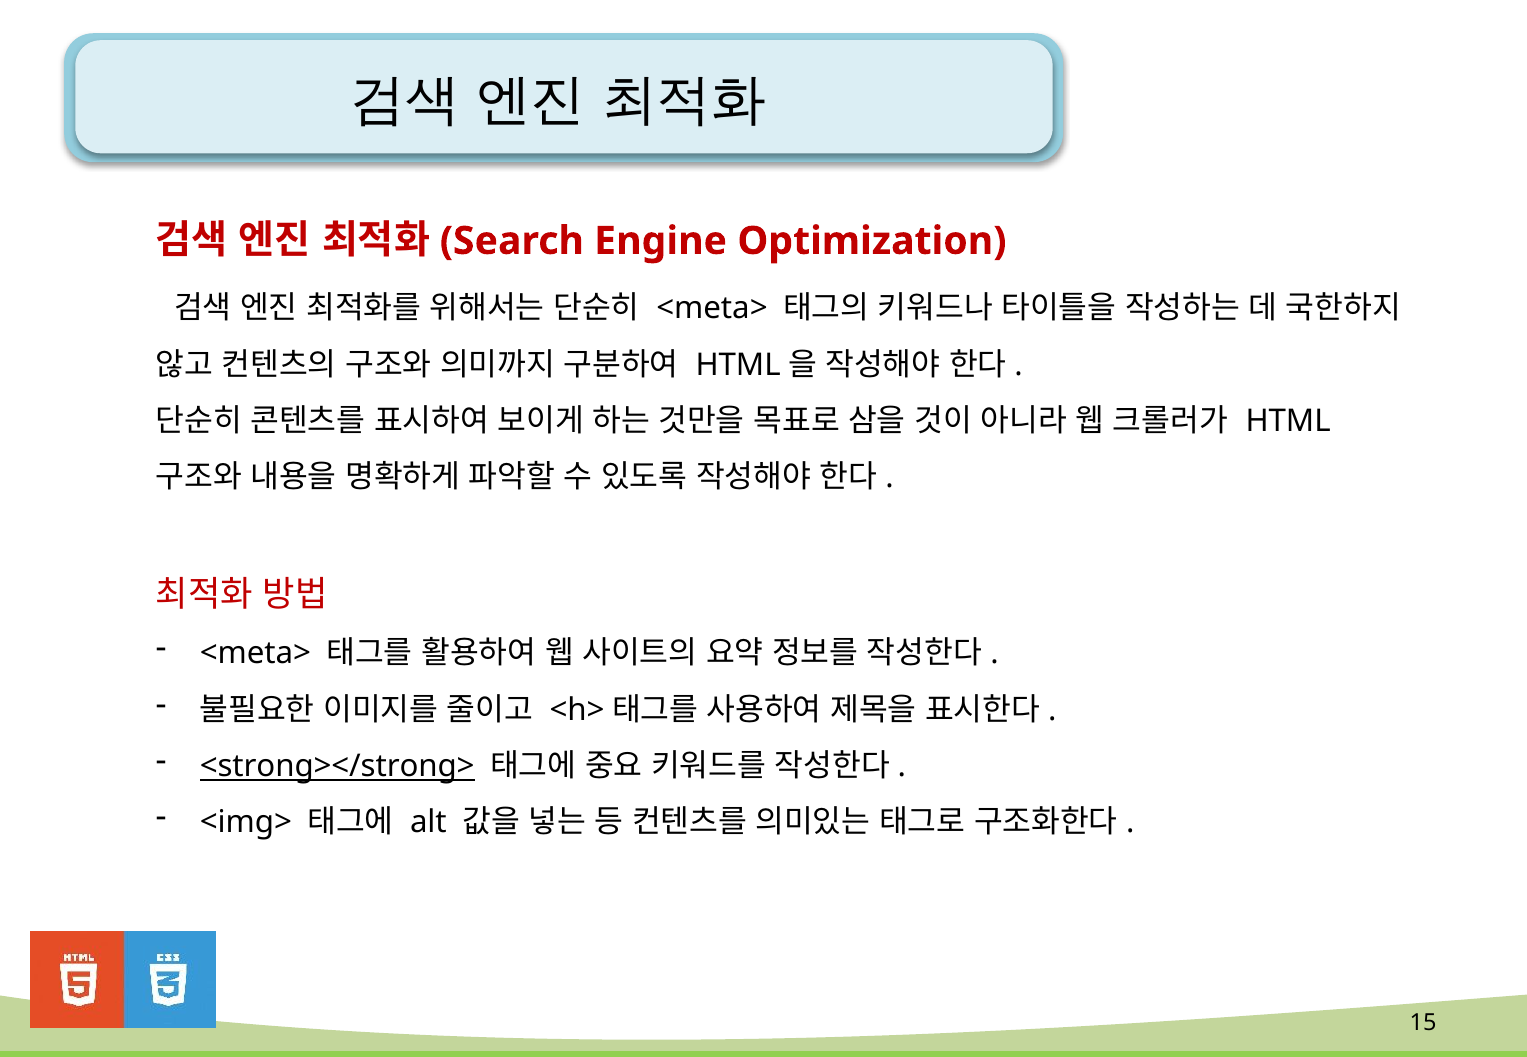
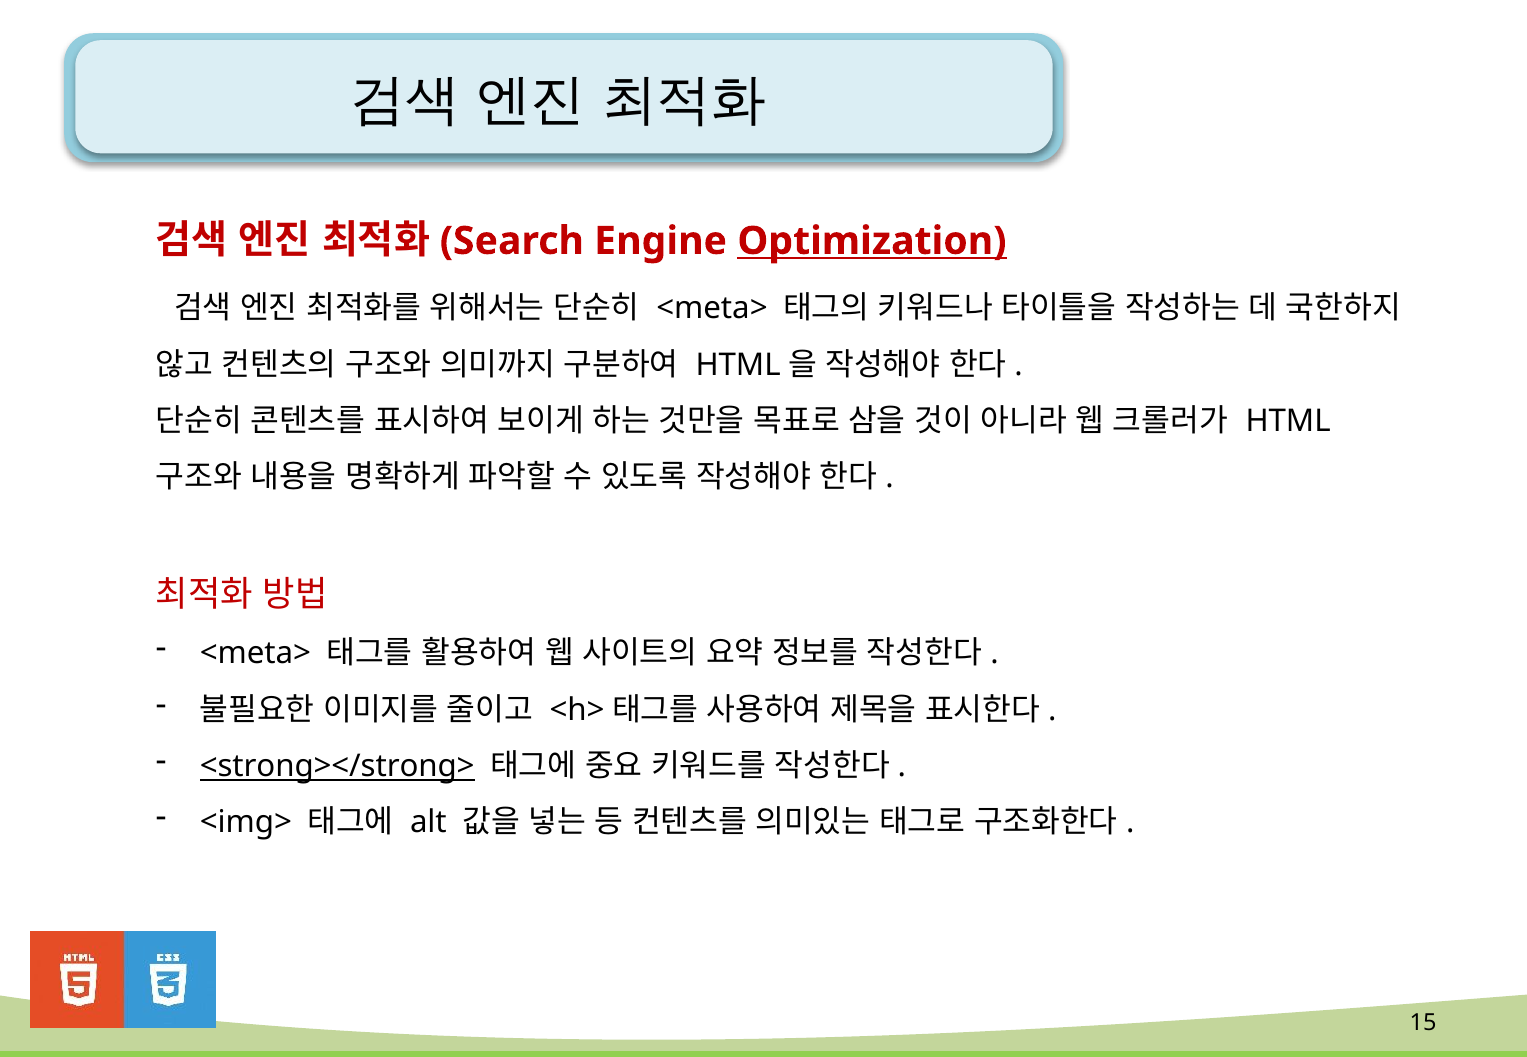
Optimization underline: none -> present
